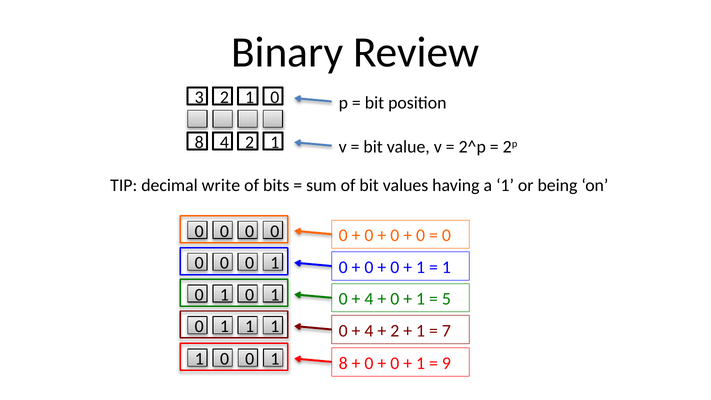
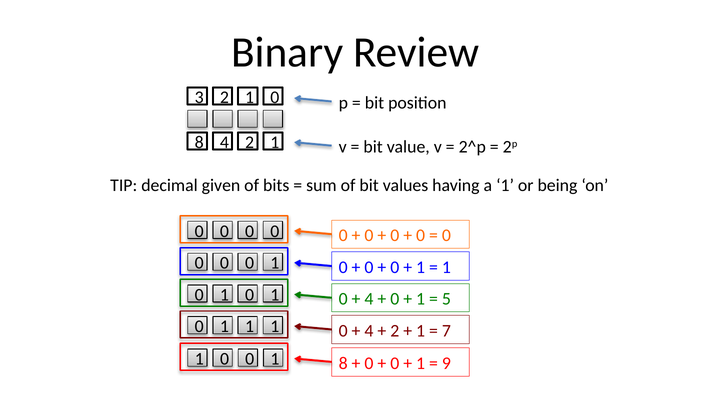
write: write -> given
